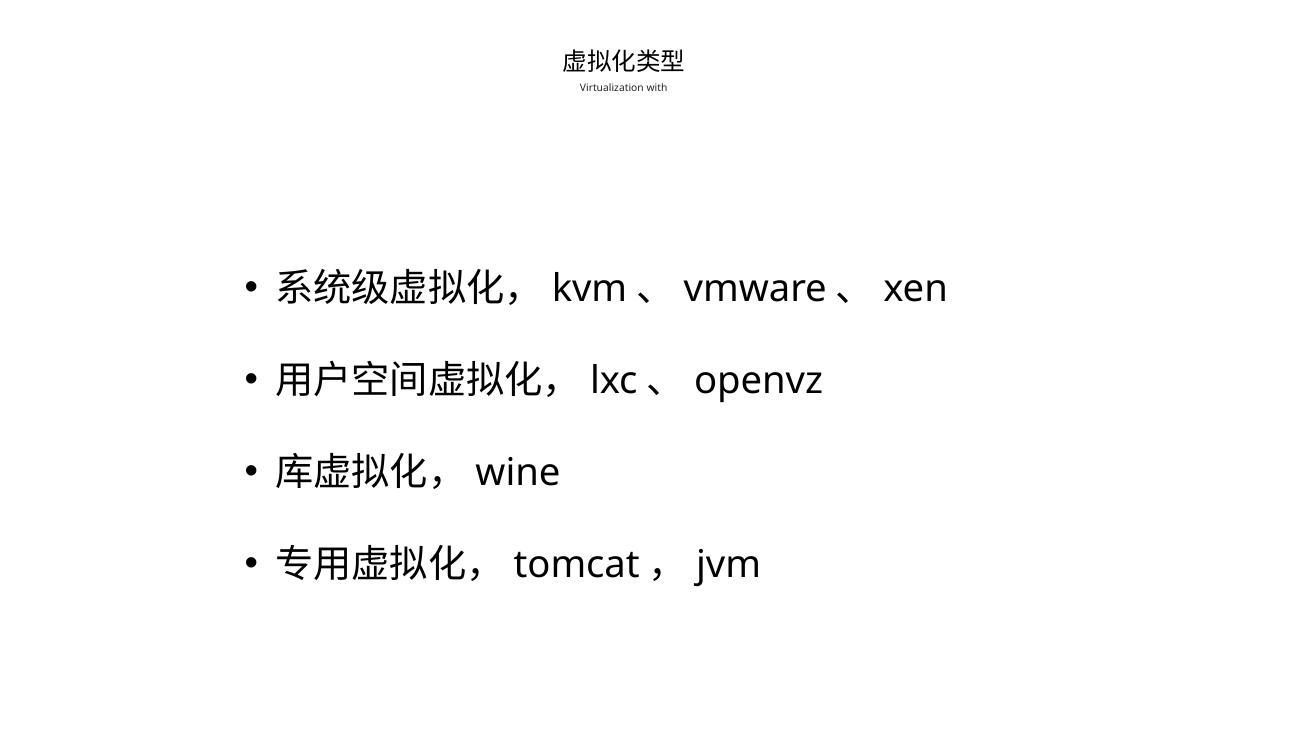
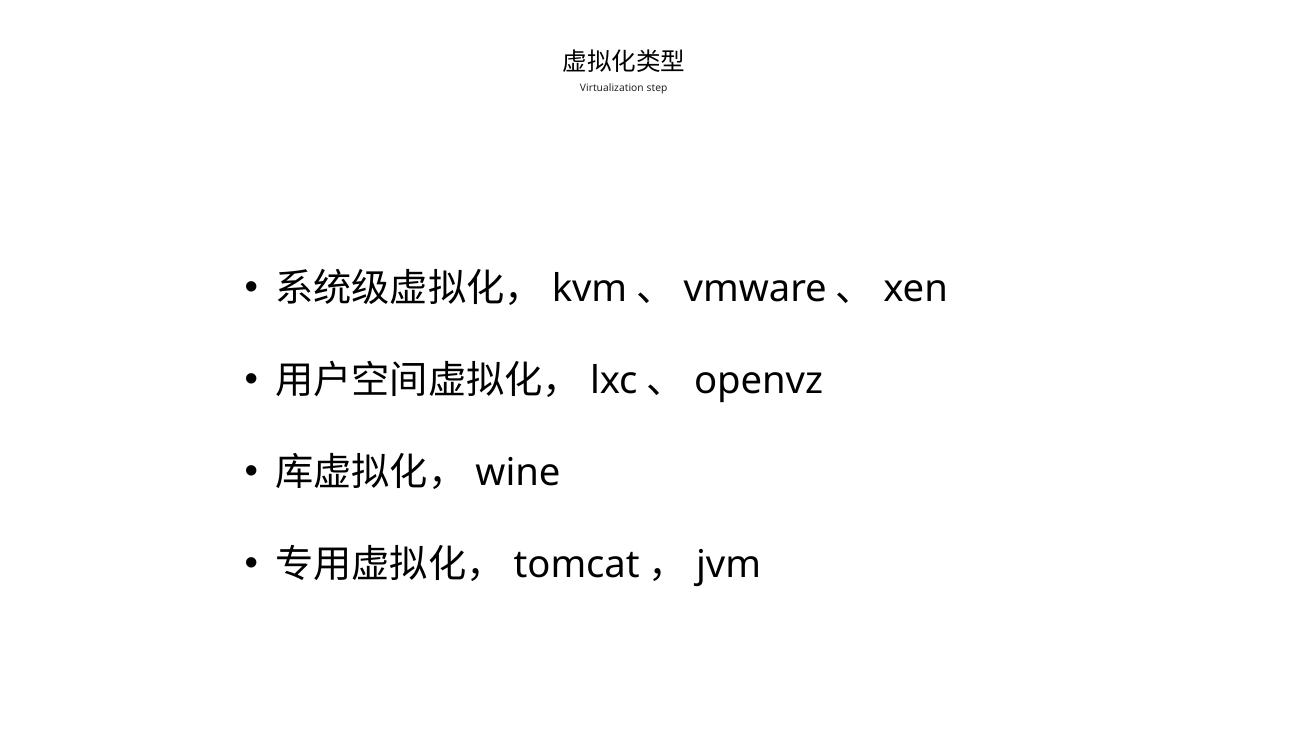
with: with -> step
